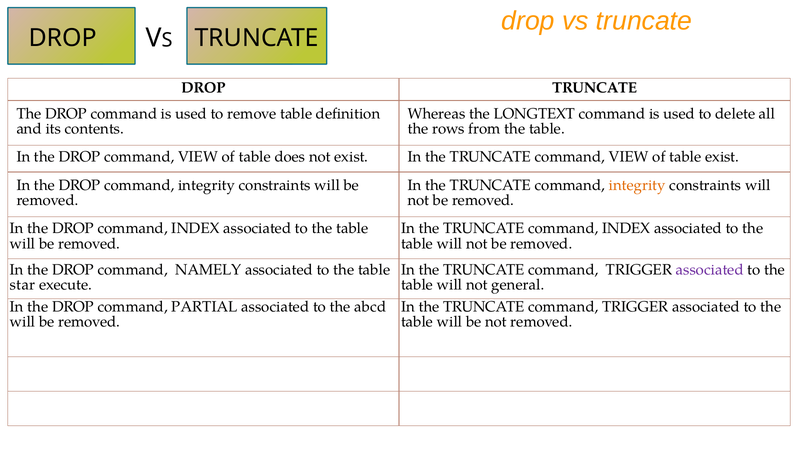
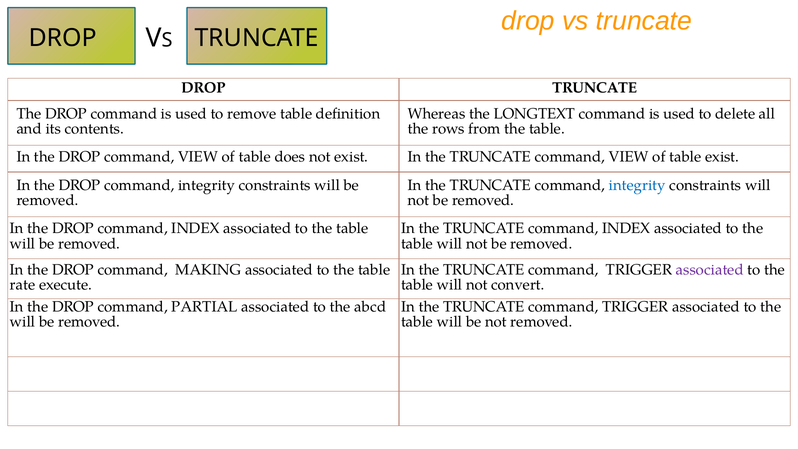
integrity at (637, 185) colour: orange -> blue
NAMELY: NAMELY -> MAKING
star: star -> rate
general: general -> convert
